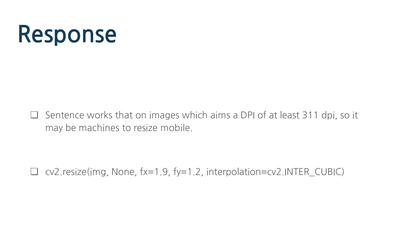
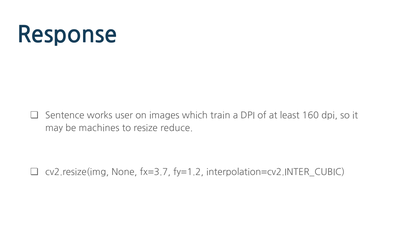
that: that -> user
aims: aims -> train
311: 311 -> 160
mobile: mobile -> reduce
fx=1.9: fx=1.9 -> fx=3.7
